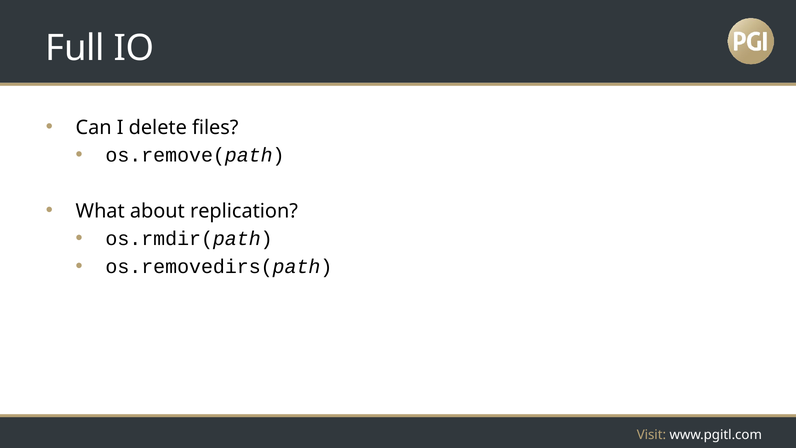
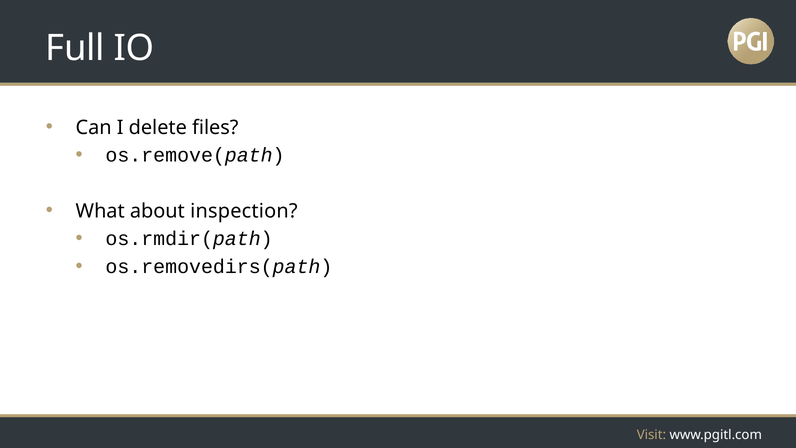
replication: replication -> inspection
